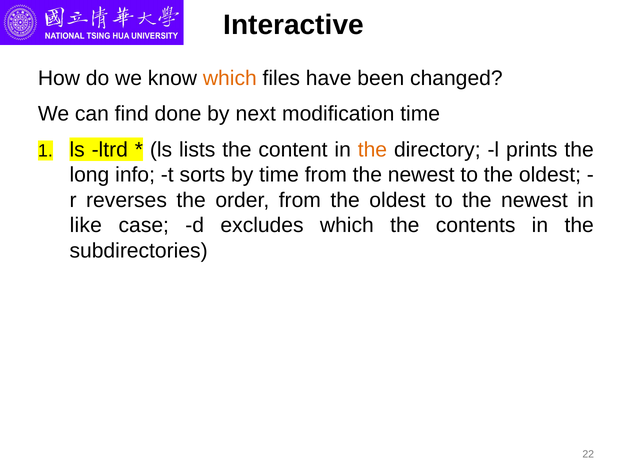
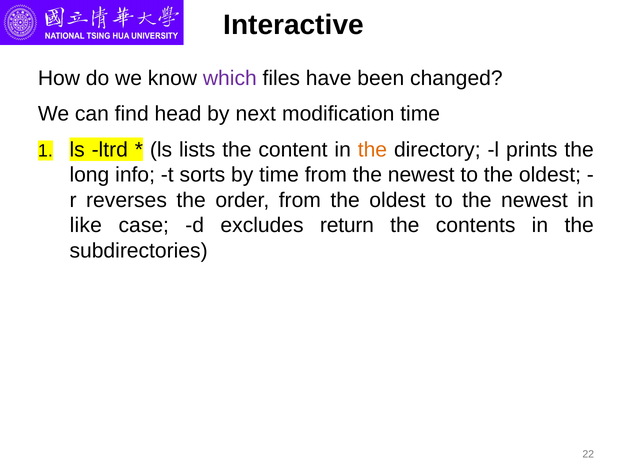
which at (230, 78) colour: orange -> purple
done: done -> head
excludes which: which -> return
